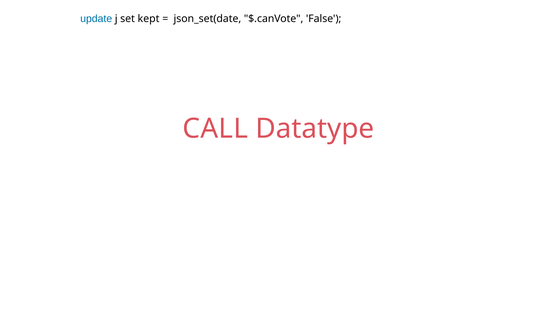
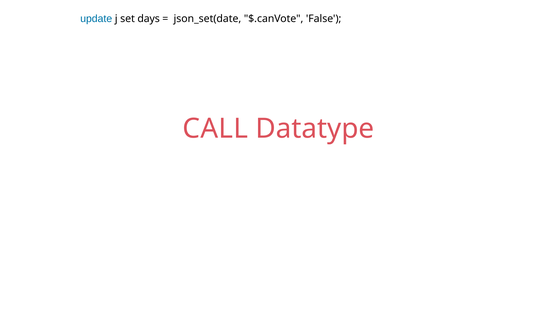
kept: kept -> days
